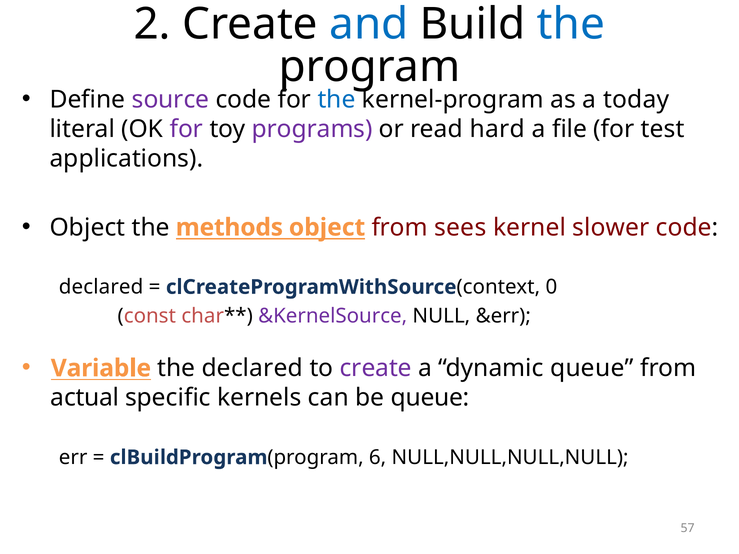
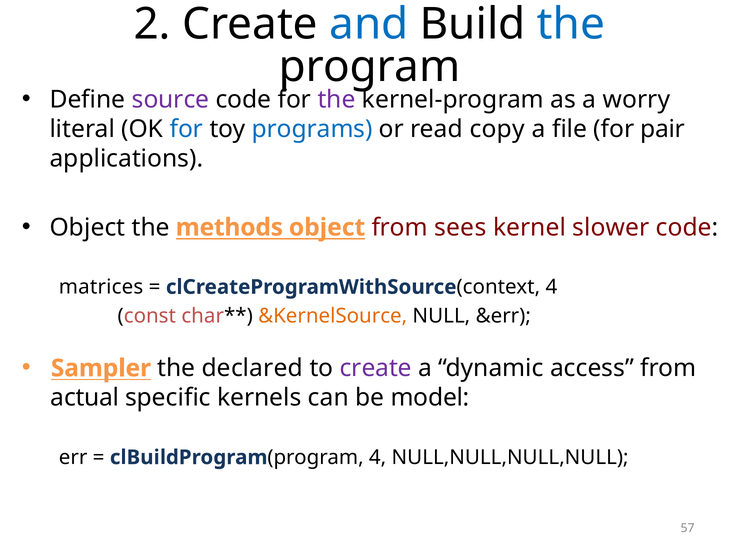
the at (337, 99) colour: blue -> purple
today: today -> worry
for at (186, 129) colour: purple -> blue
programs colour: purple -> blue
hard: hard -> copy
test: test -> pair
declared at (101, 287): declared -> matrices
0 at (551, 287): 0 -> 4
&KernelSource colour: purple -> orange
Variable: Variable -> Sampler
dynamic queue: queue -> access
be queue: queue -> model
program 6: 6 -> 4
